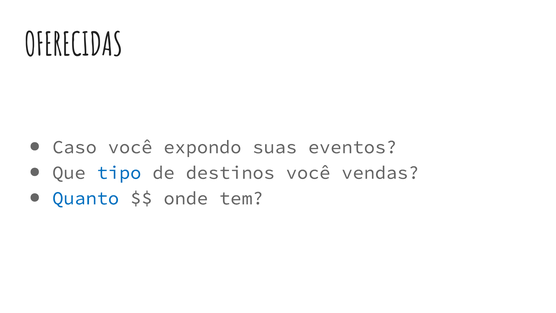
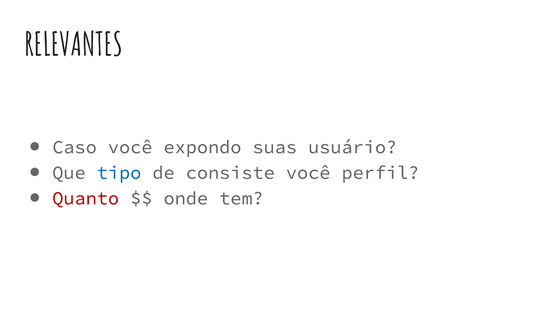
OFERECIDAS: OFERECIDAS -> RELEVANTES
eventos: eventos -> usuário
destinos: destinos -> consiste
vendas: vendas -> perfil
Quanto colour: blue -> red
